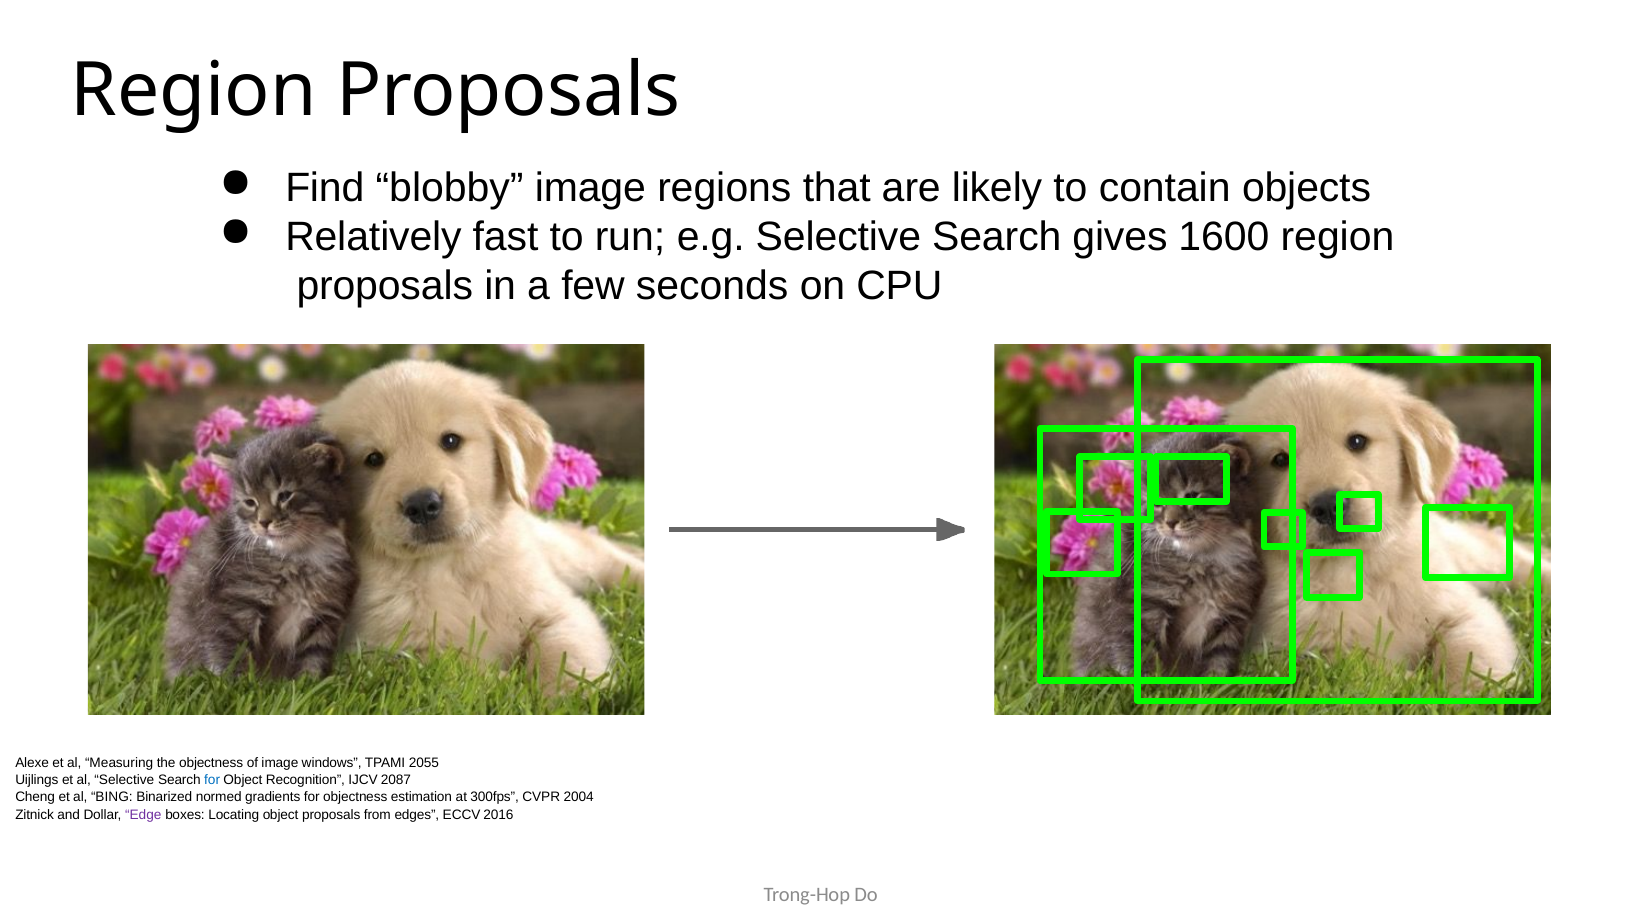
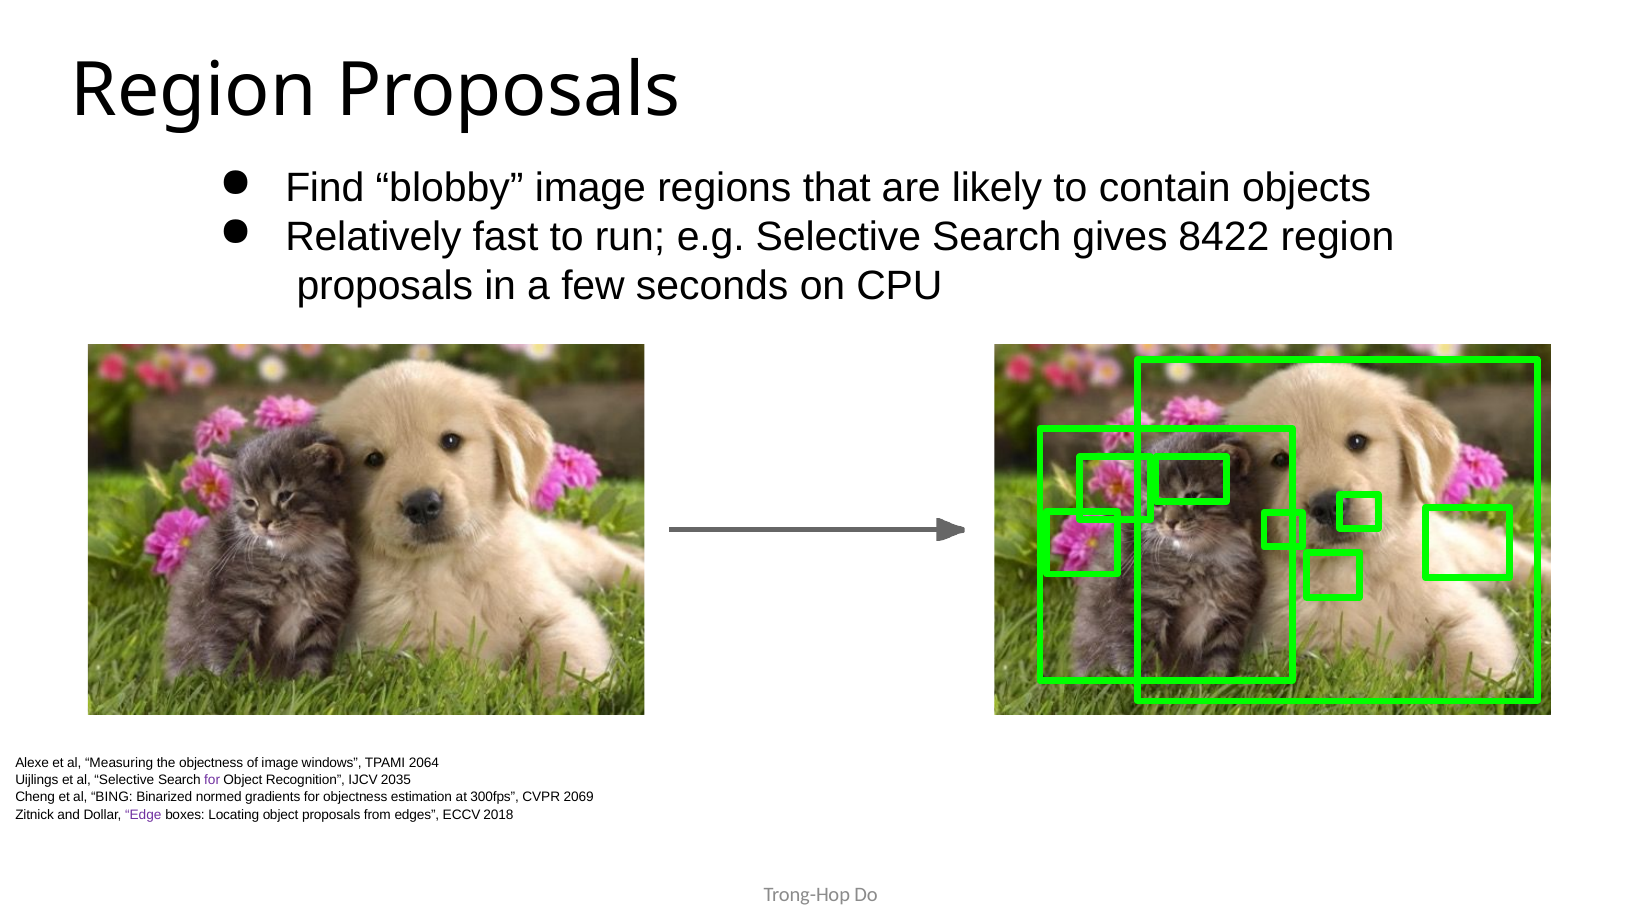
1600: 1600 -> 8422
2055: 2055 -> 2064
for at (212, 780) colour: blue -> purple
2087: 2087 -> 2035
2004: 2004 -> 2069
2016: 2016 -> 2018
